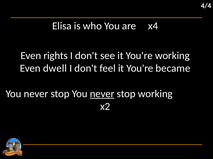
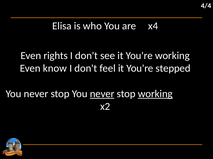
dwell: dwell -> know
became: became -> stepped
working at (155, 94) underline: none -> present
